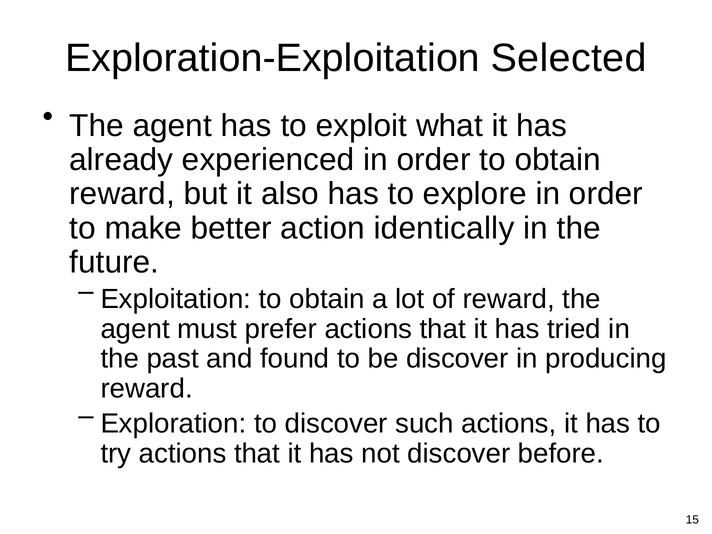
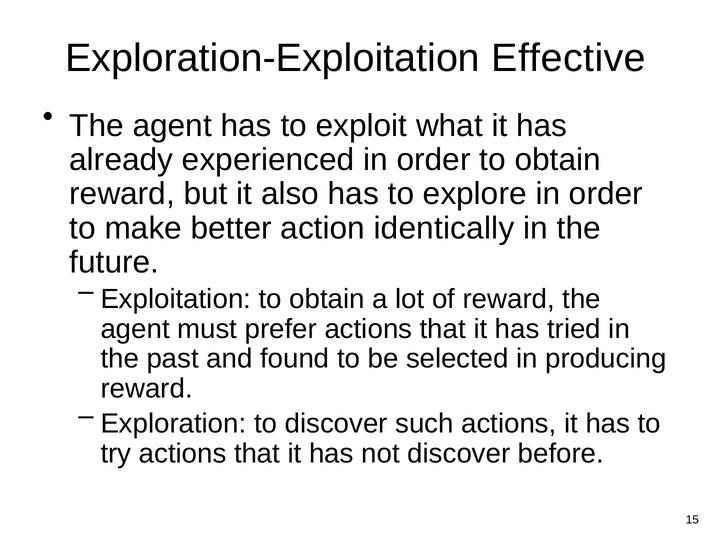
Selected: Selected -> Effective
be discover: discover -> selected
